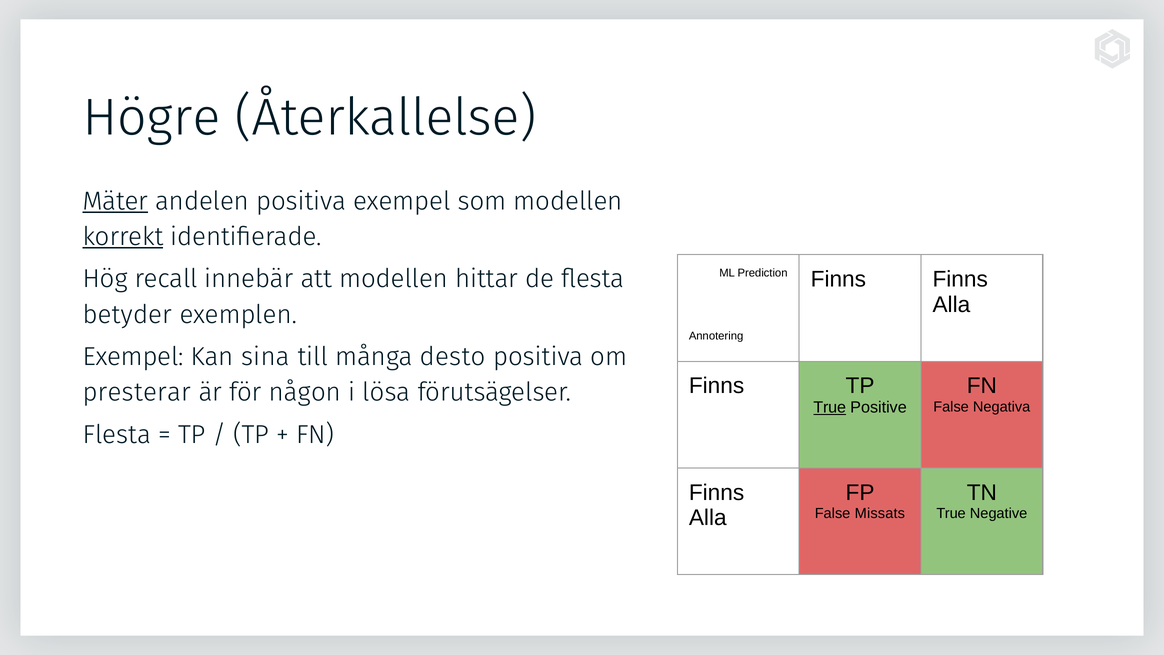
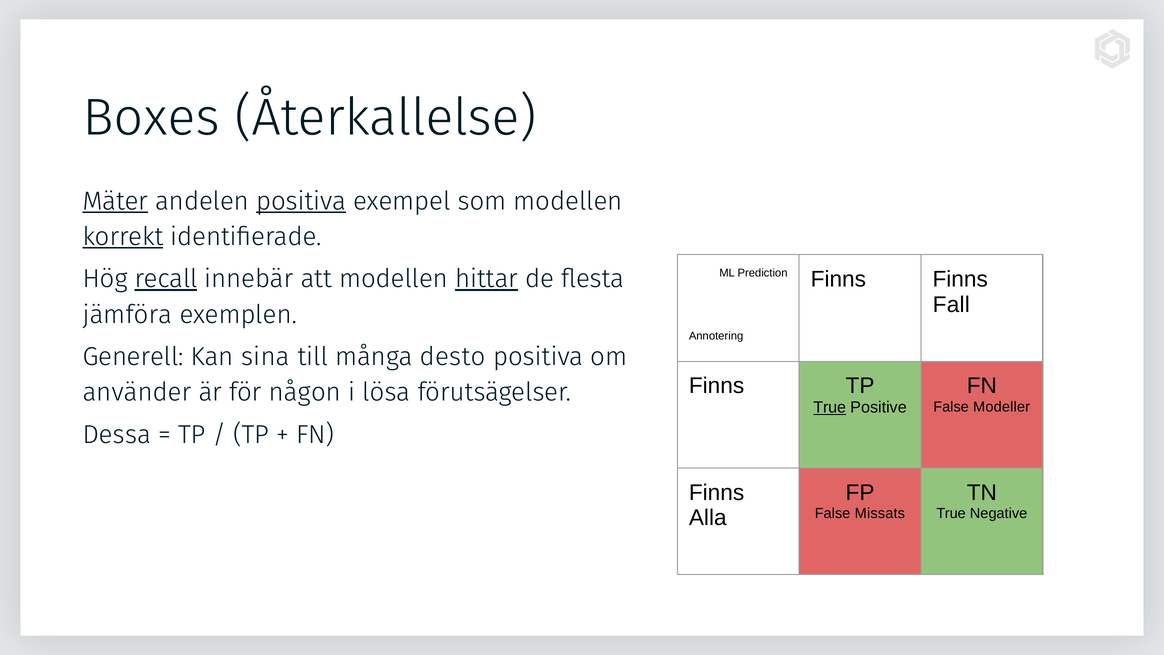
Högre: Högre -> Boxes
positiva at (301, 201) underline: none -> present
recall underline: none -> present
hittar underline: none -> present
Alla at (951, 305): Alla -> Fall
betyder: betyder -> jämföra
Exempel at (133, 357): Exempel -> Generell
presterar: presterar -> använder
Negativa: Negativa -> Modeller
Flesta at (117, 434): Flesta -> Dessa
